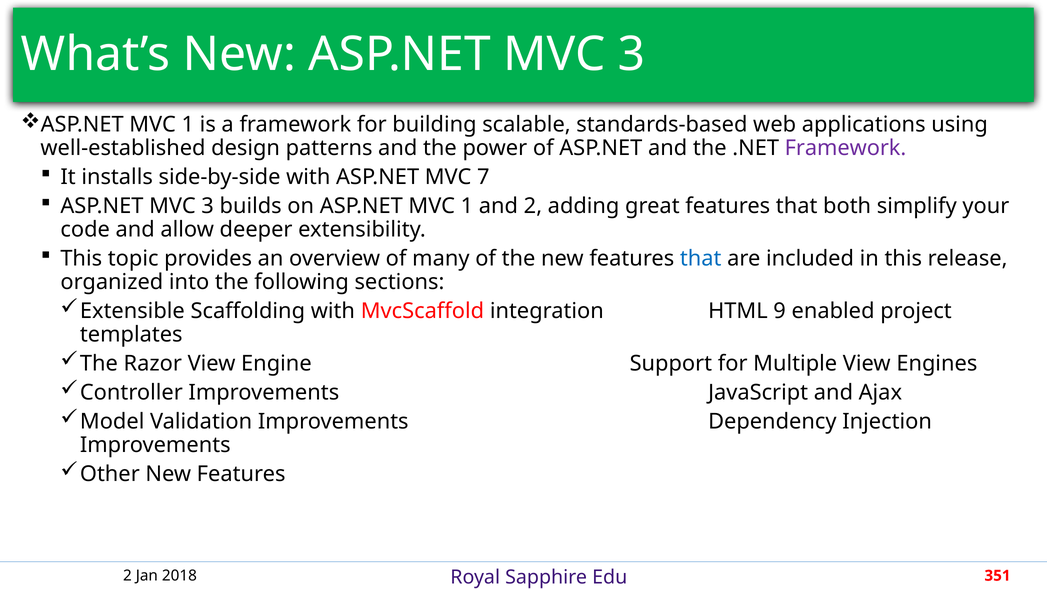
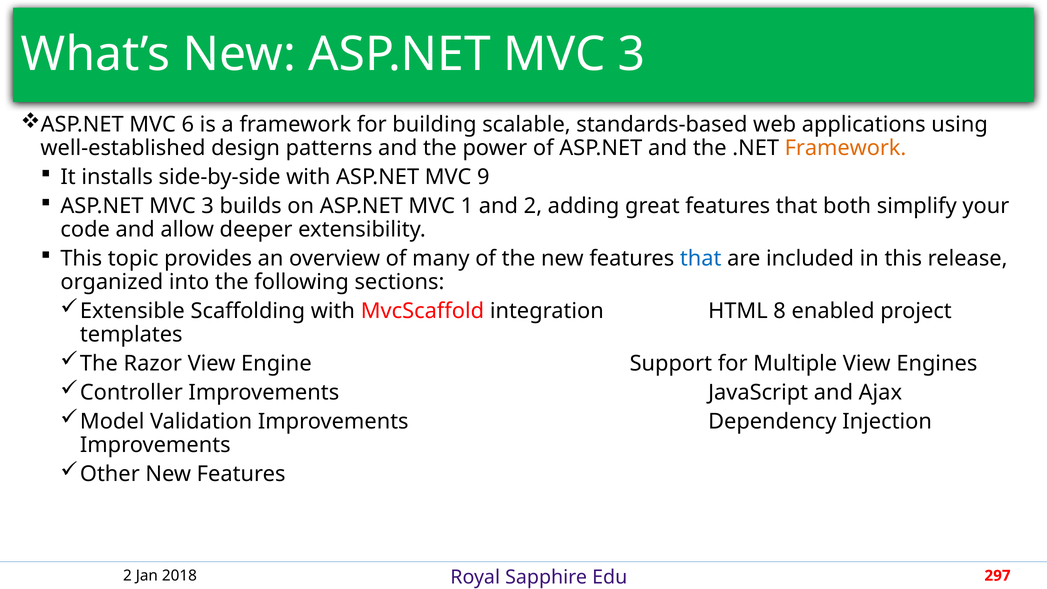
1 at (188, 124): 1 -> 6
Framework at (845, 148) colour: purple -> orange
7: 7 -> 9
9: 9 -> 8
351: 351 -> 297
